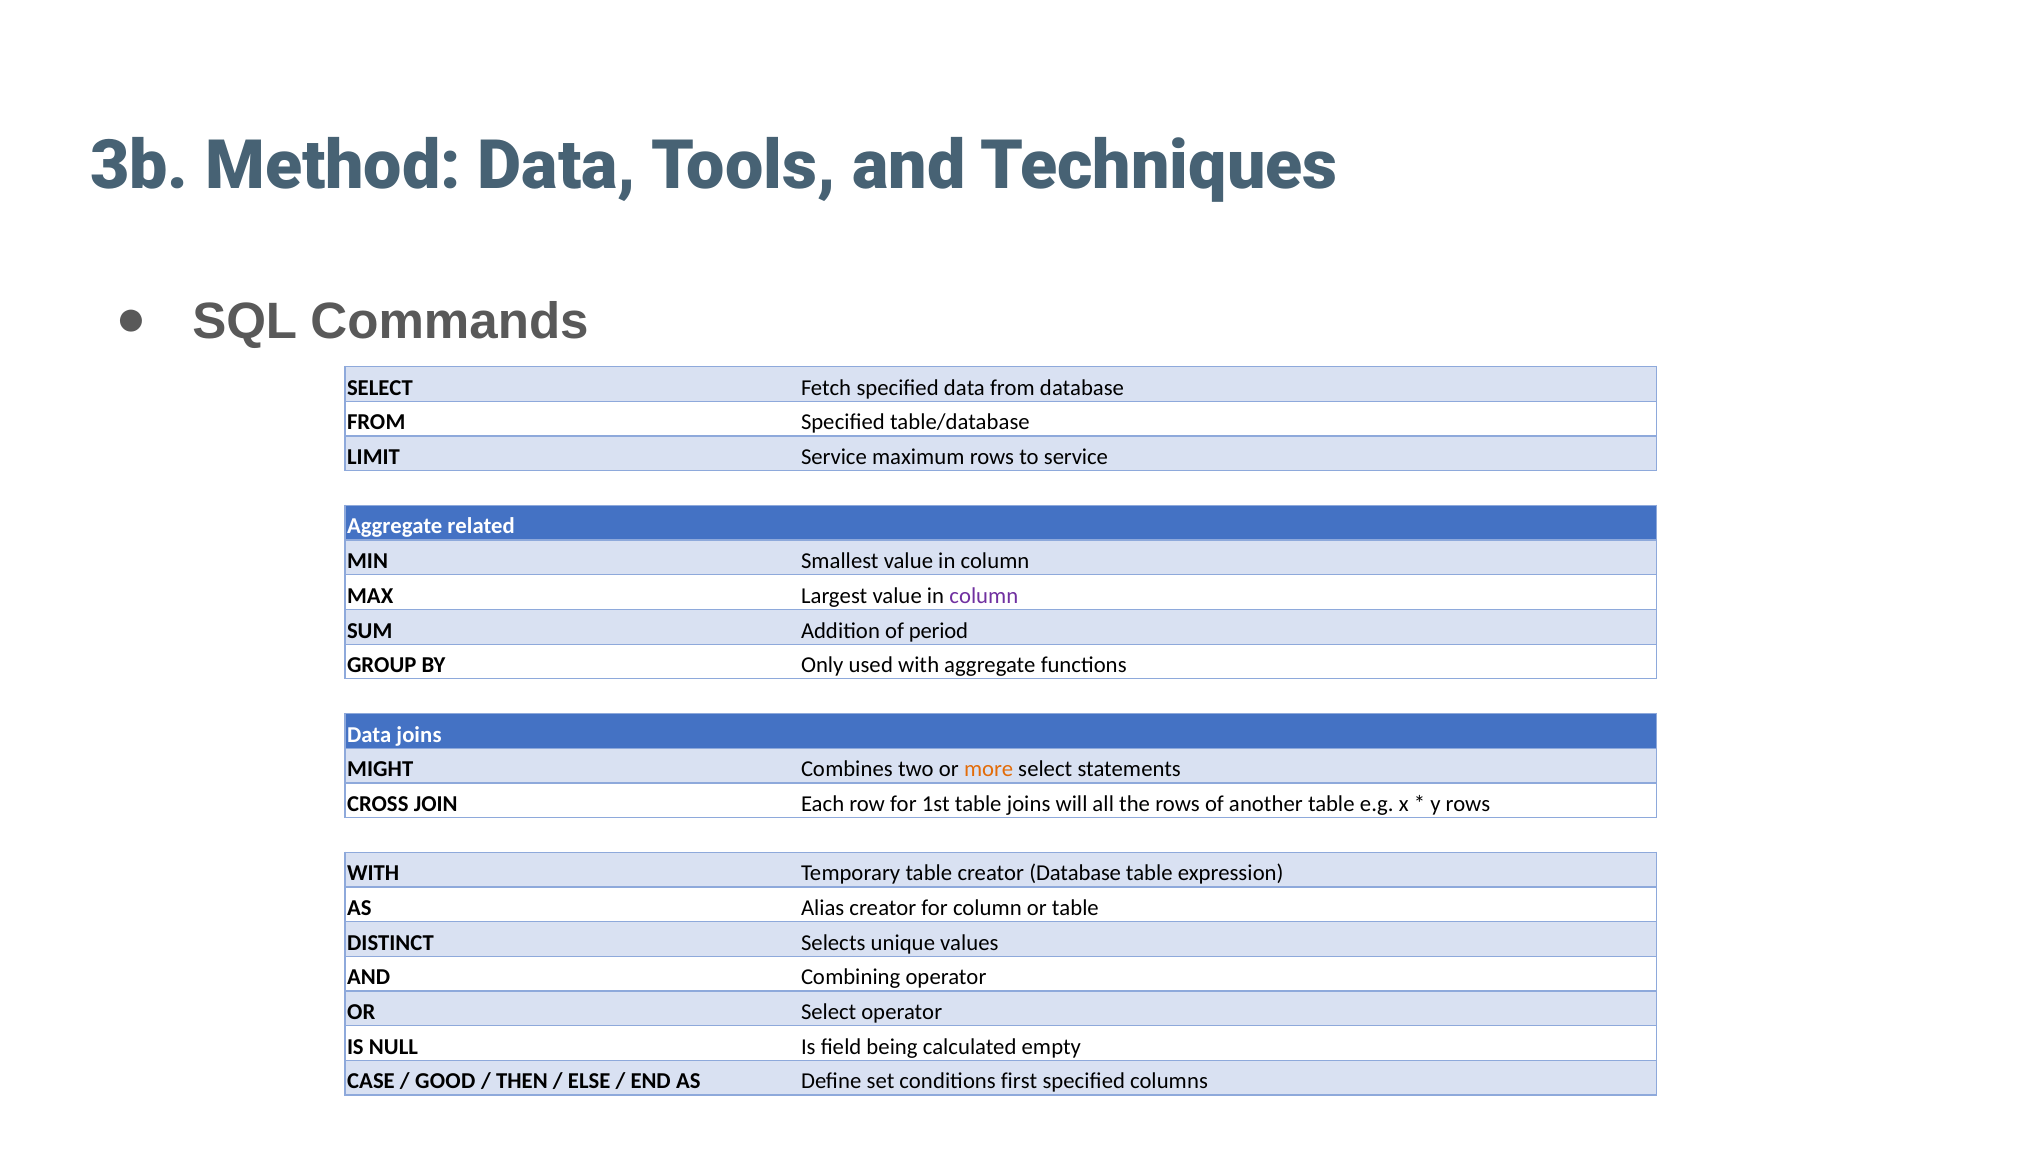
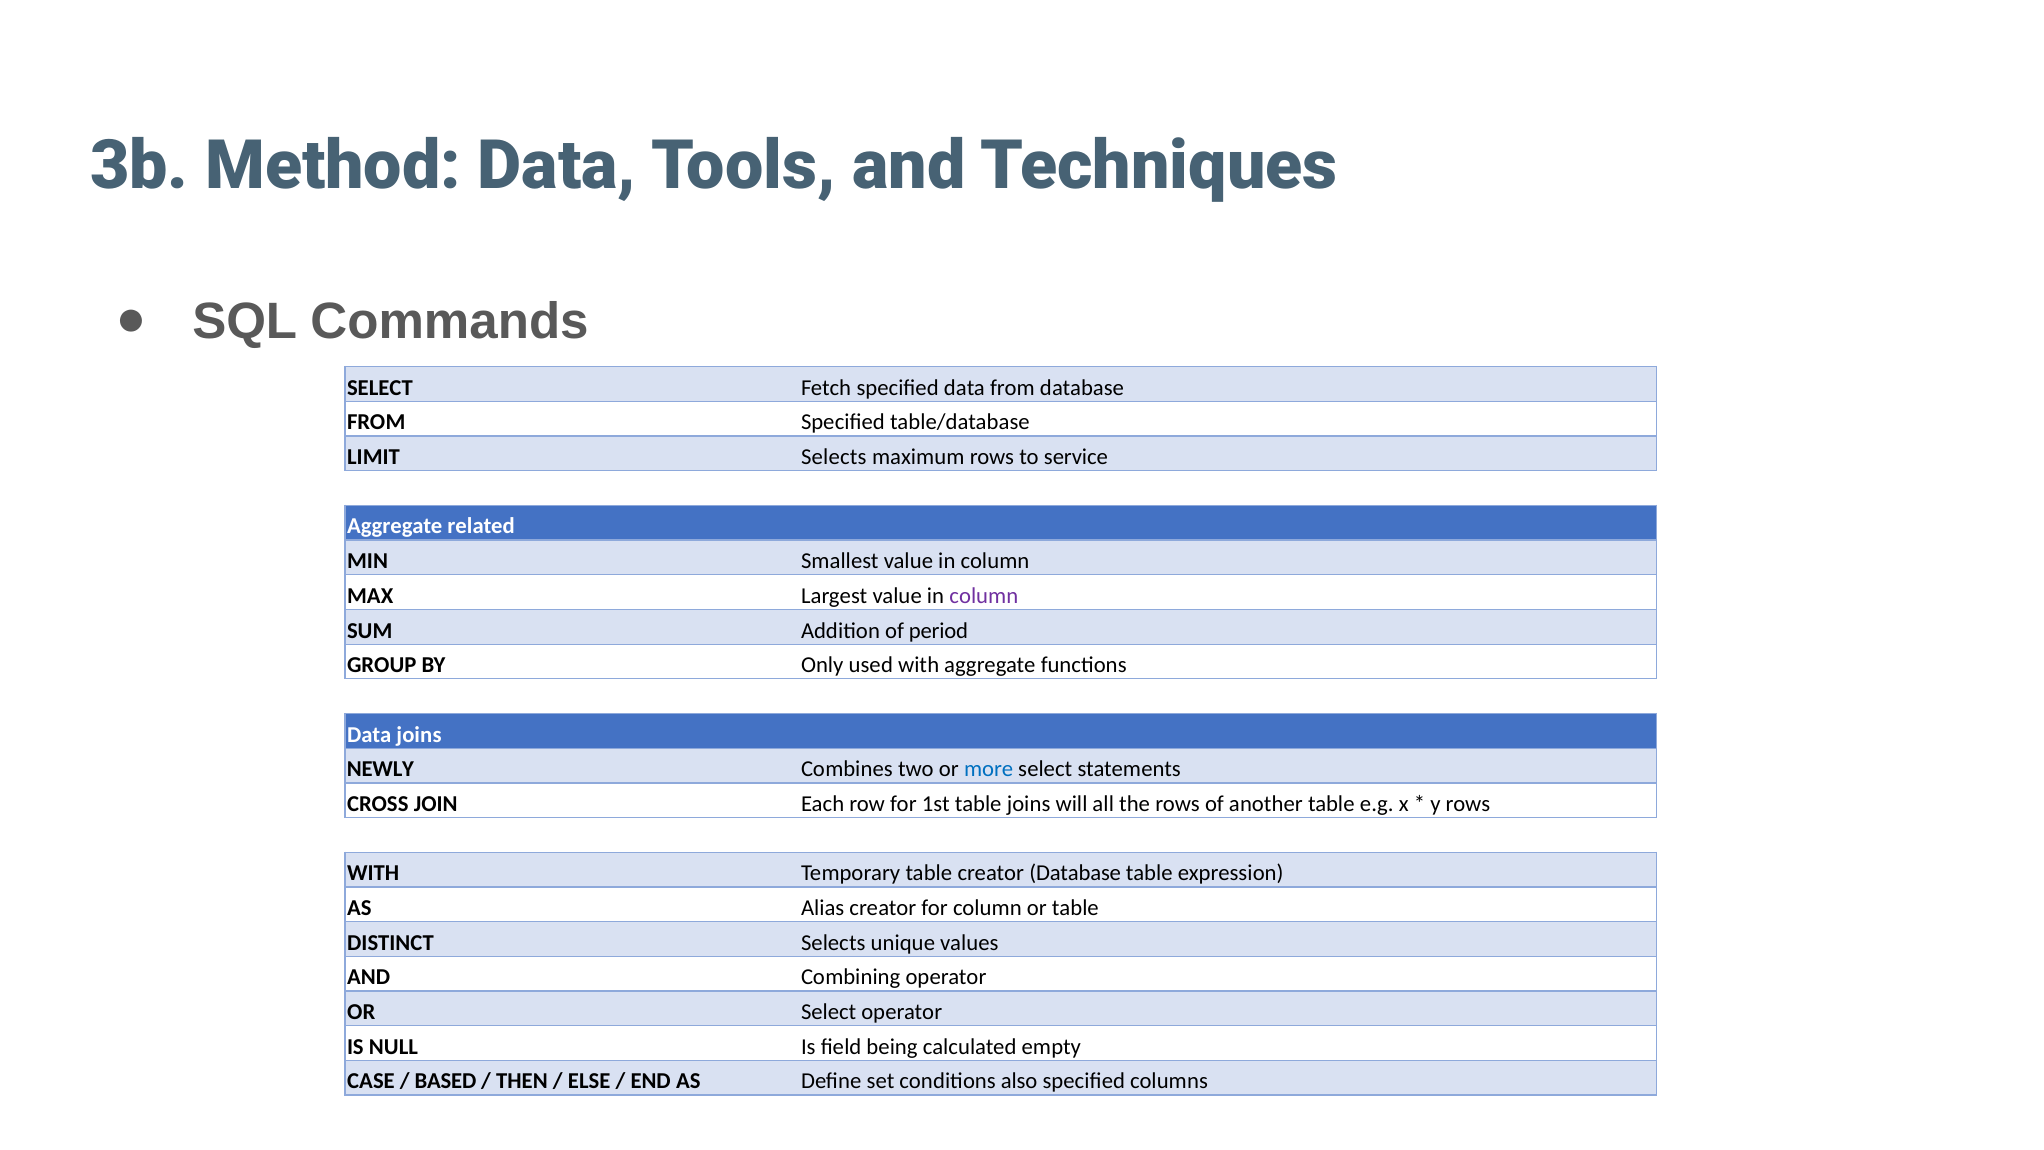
LIMIT Service: Service -> Selects
MIGHT: MIGHT -> NEWLY
more colour: orange -> blue
GOOD: GOOD -> BASED
first: first -> also
